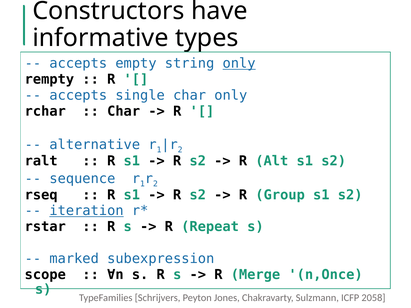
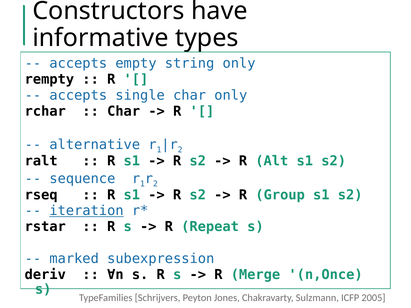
only at (239, 63) underline: present -> none
scope: scope -> deriv
2058: 2058 -> 2005
